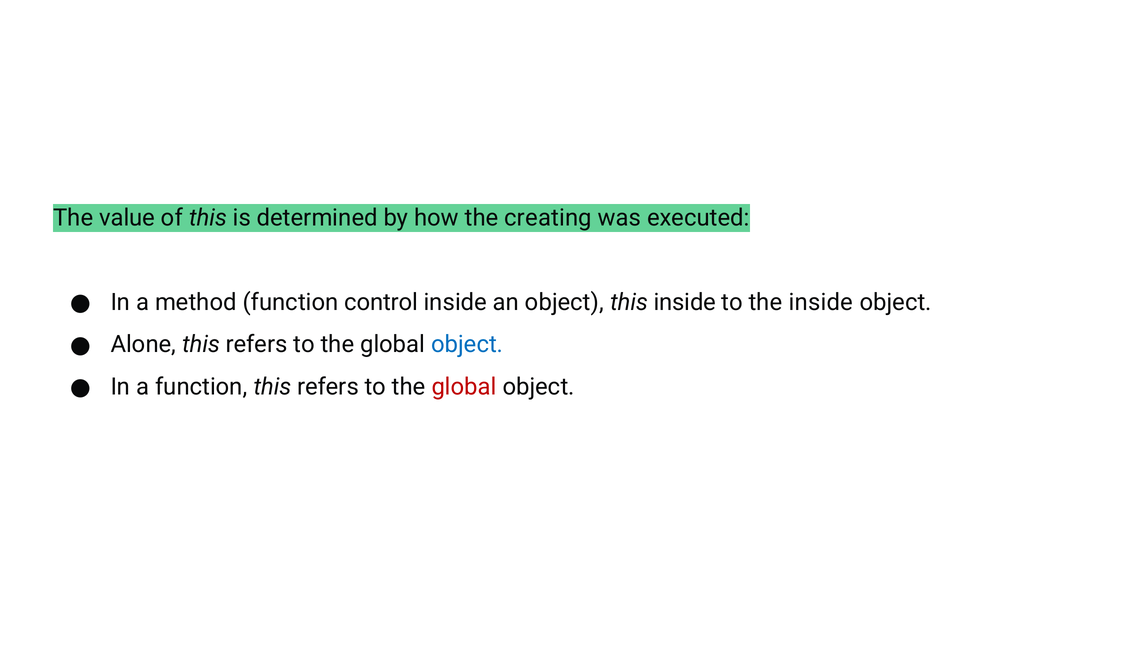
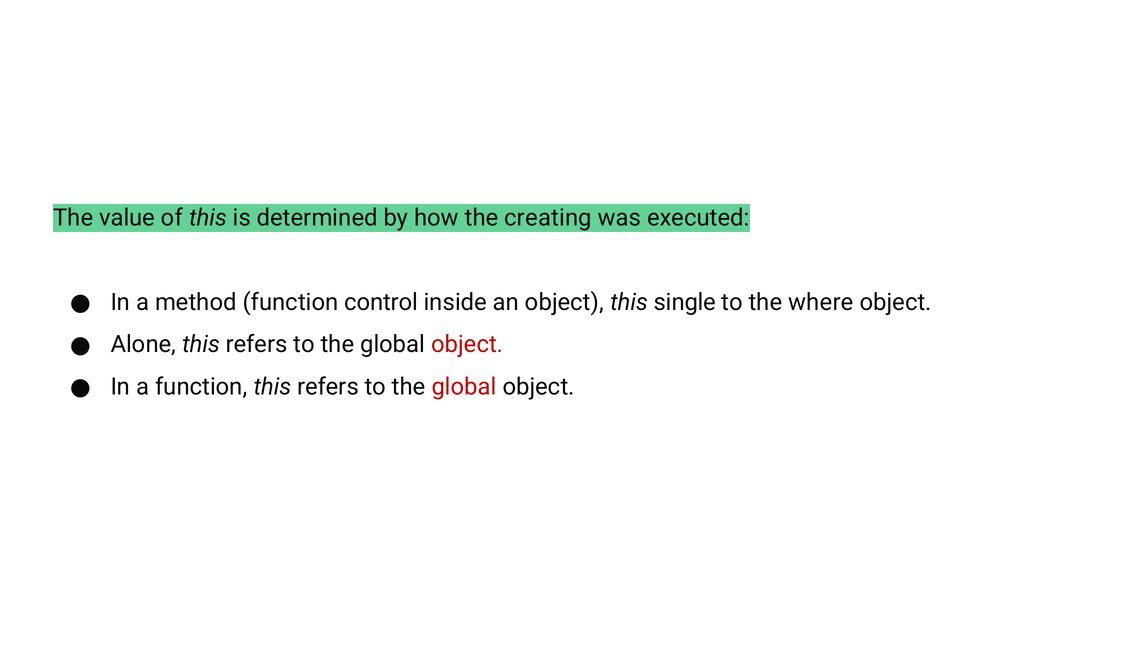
this inside: inside -> single
the inside: inside -> where
object at (467, 344) colour: blue -> red
